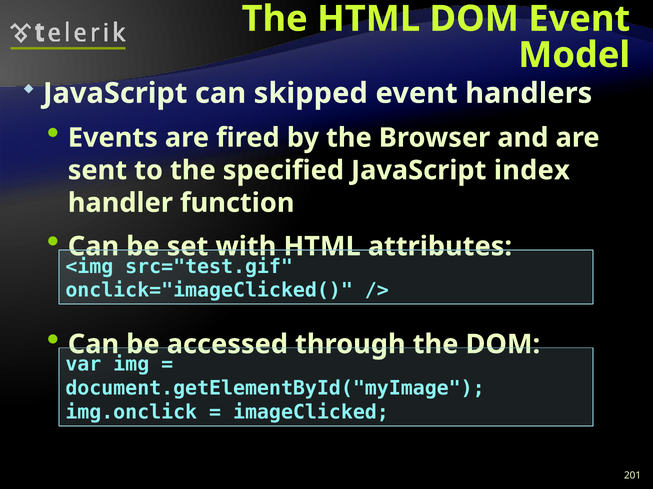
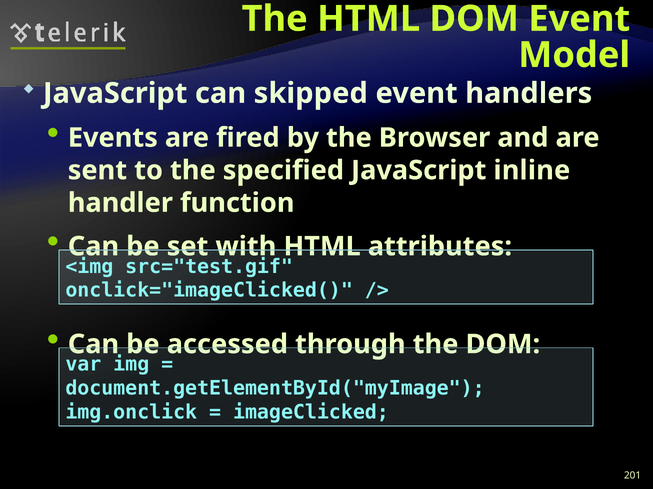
index: index -> inline
